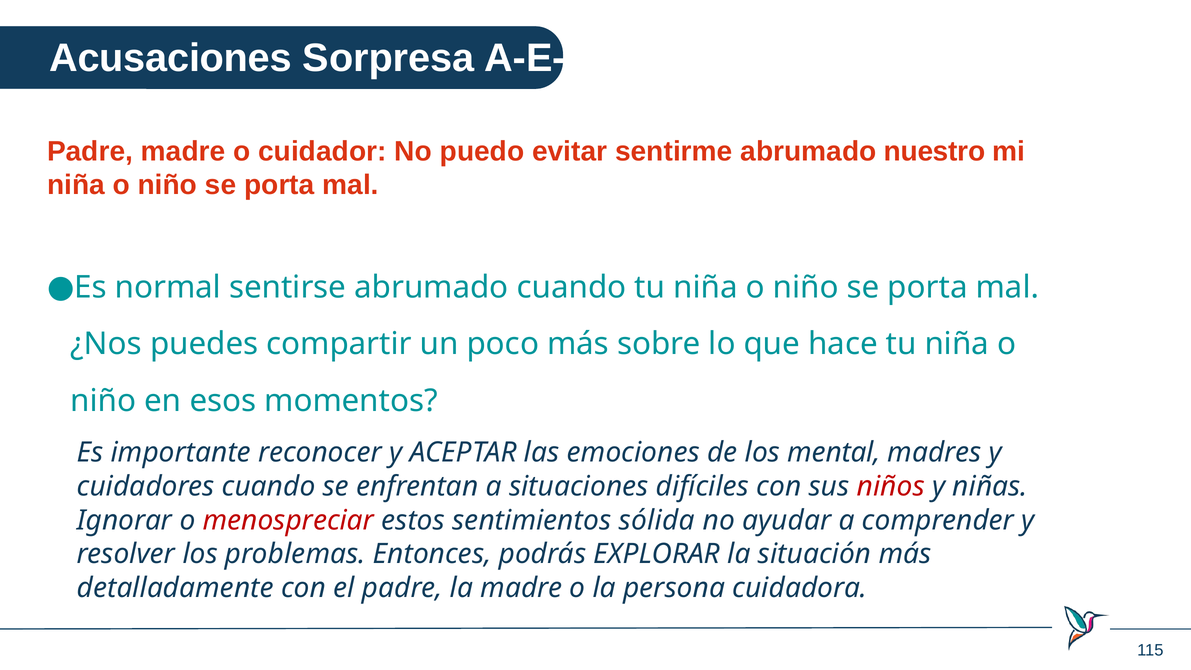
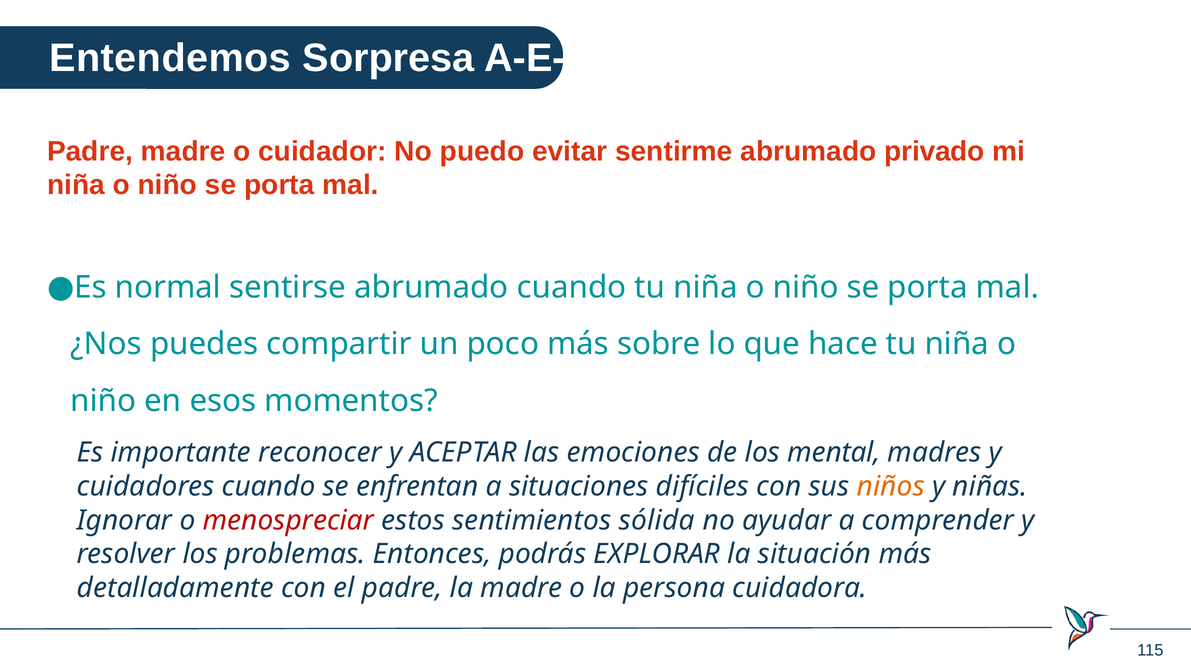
Acusaciones: Acusaciones -> Entendemos
nuestro: nuestro -> privado
niños colour: red -> orange
